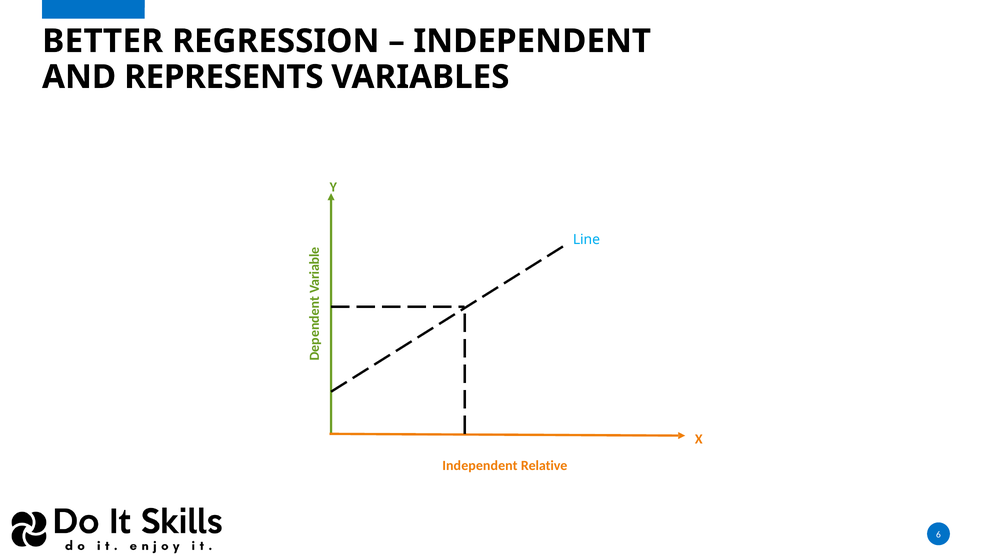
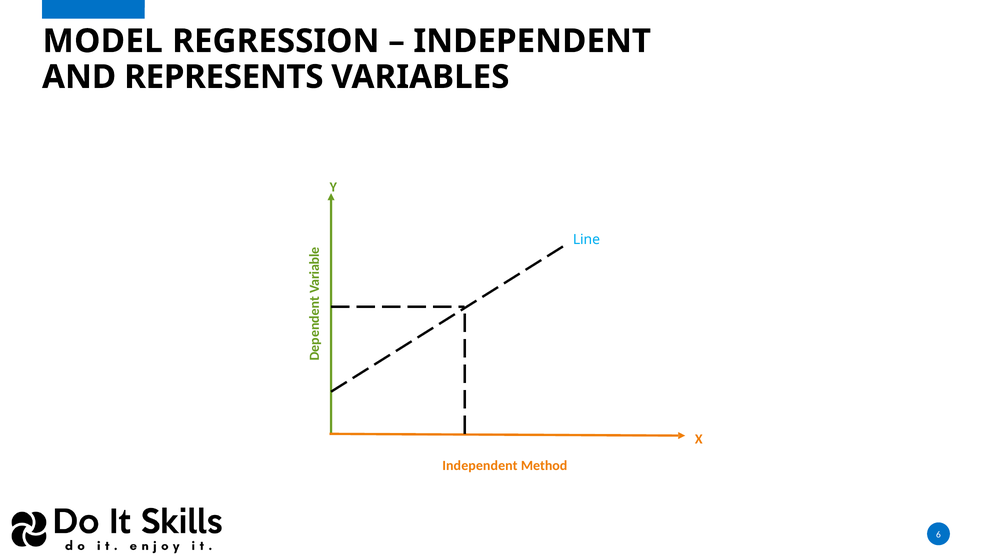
BETTER: BETTER -> MODEL
Relative: Relative -> Method
